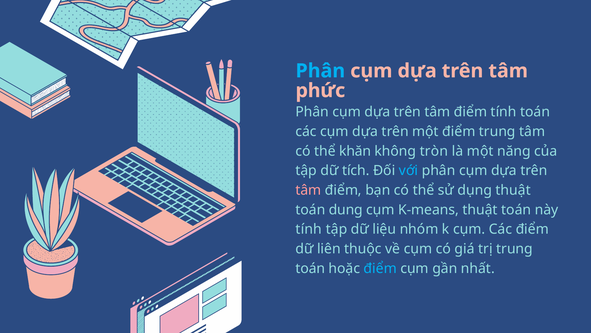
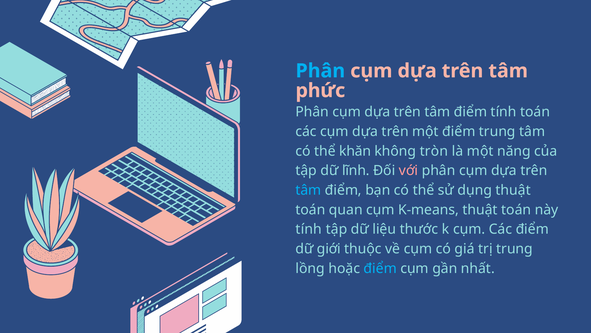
tích: tích -> lĩnh
với colour: light blue -> pink
tâm at (308, 190) colour: pink -> light blue
dung: dung -> quan
nhóm: nhóm -> thước
liên: liên -> giới
toán at (310, 268): toán -> lồng
